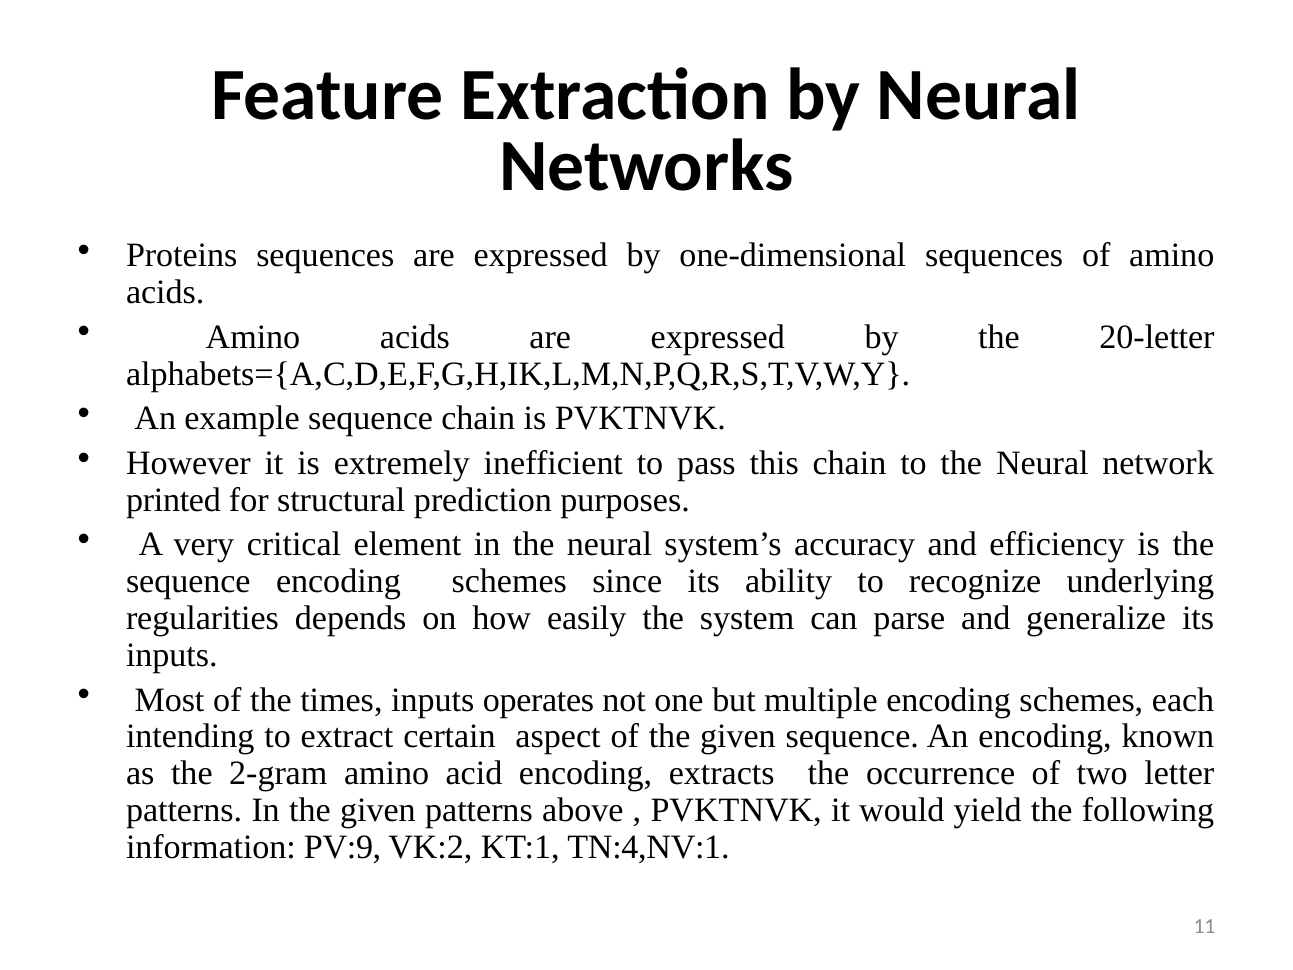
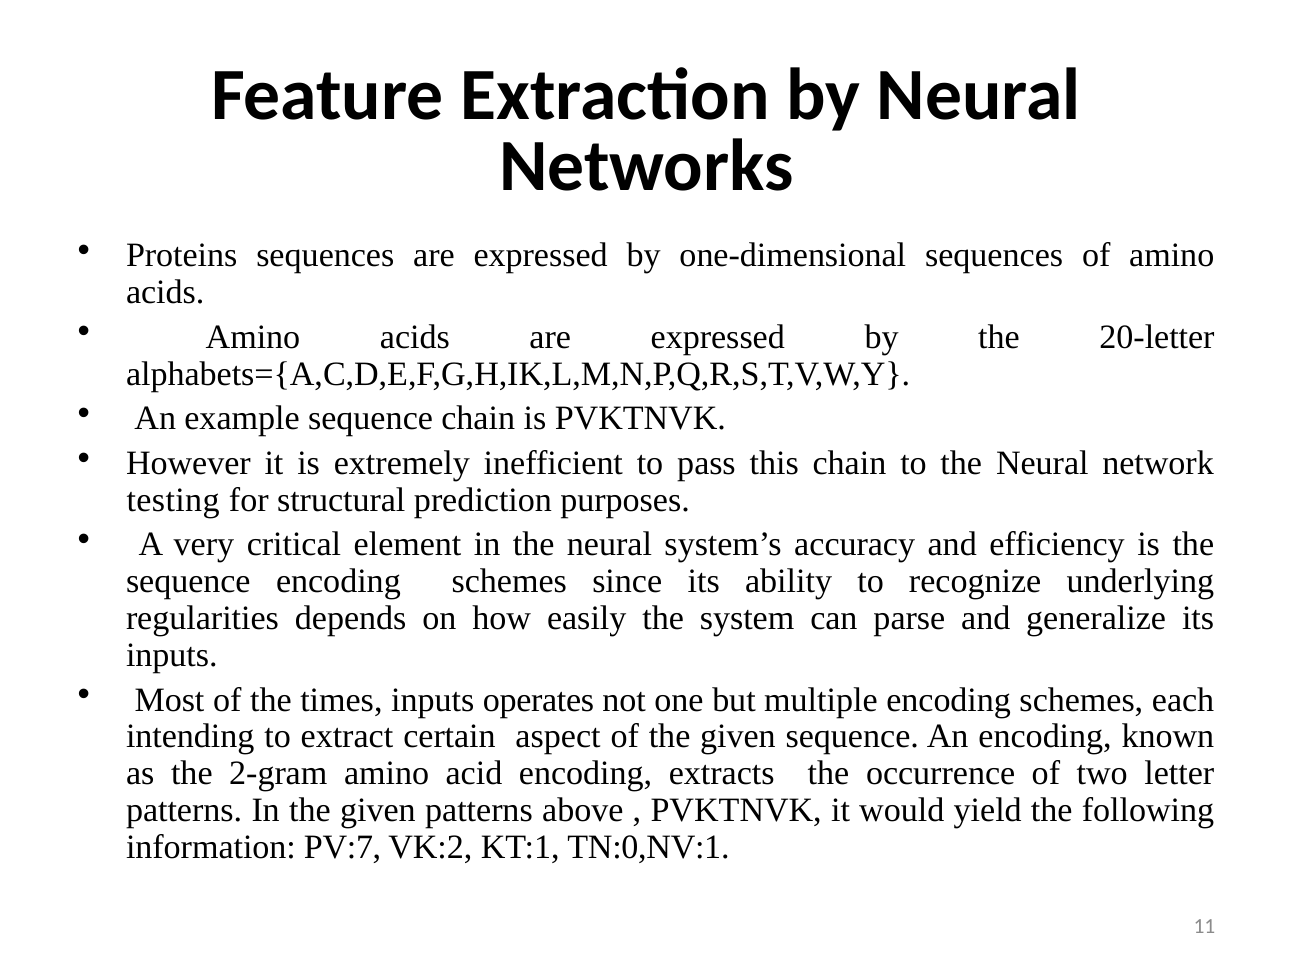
printed: printed -> testing
PV:9: PV:9 -> PV:7
TN:4,NV:1: TN:4,NV:1 -> TN:0,NV:1
